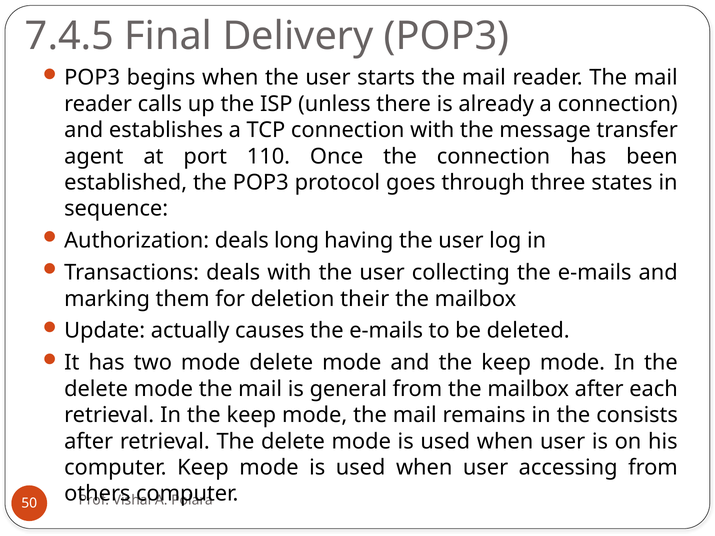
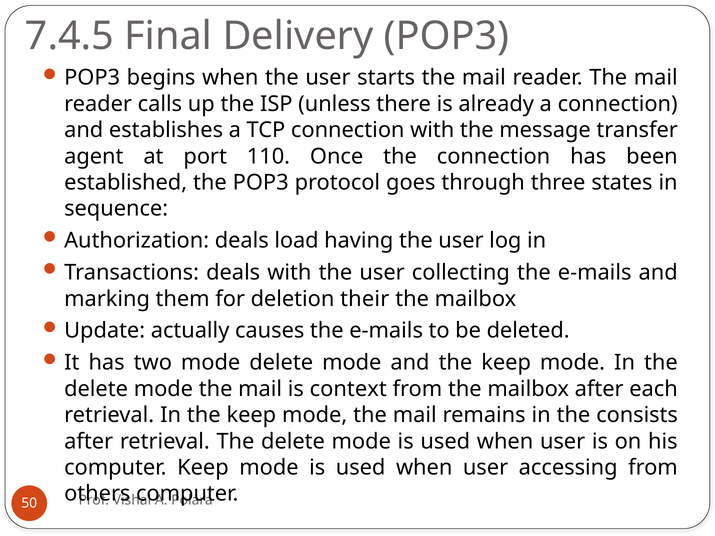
long: long -> load
general: general -> context
